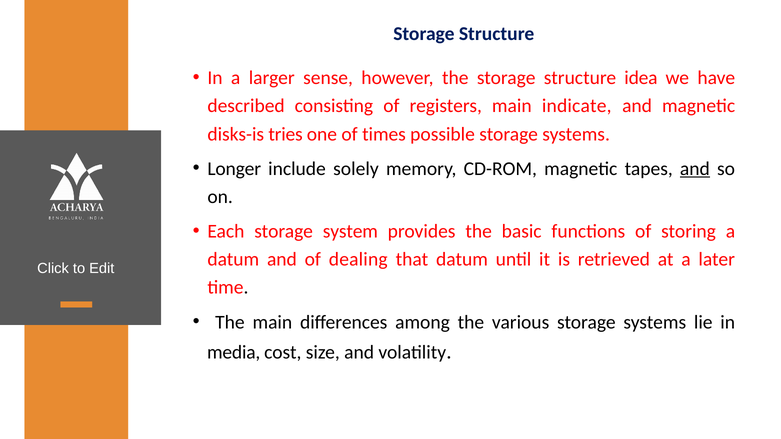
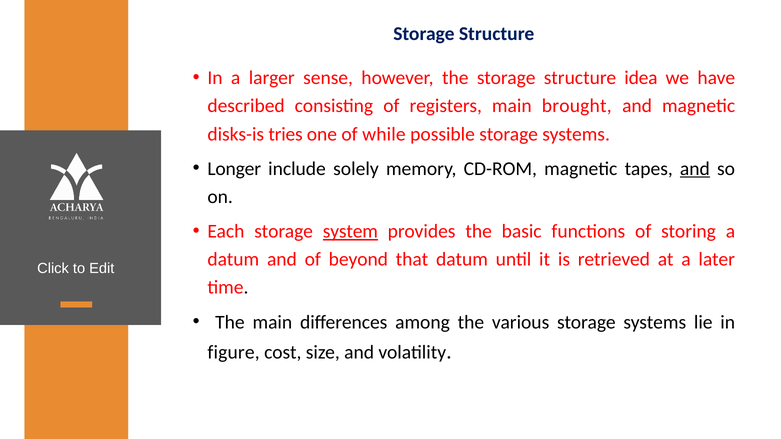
indicate: indicate -> brought
times: times -> while
system underline: none -> present
dealing: dealing -> beyond
media: media -> figure
